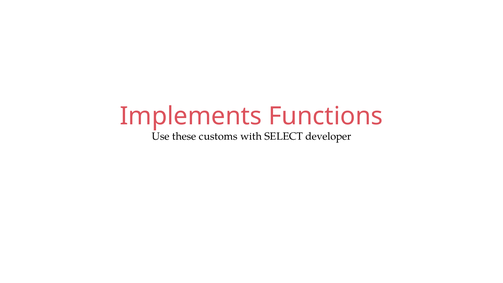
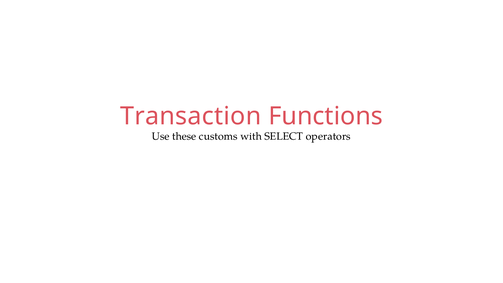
Implements: Implements -> Transaction
developer: developer -> operators
